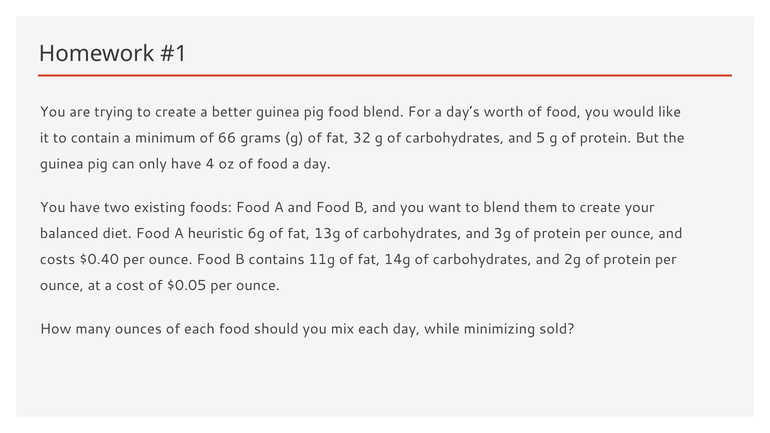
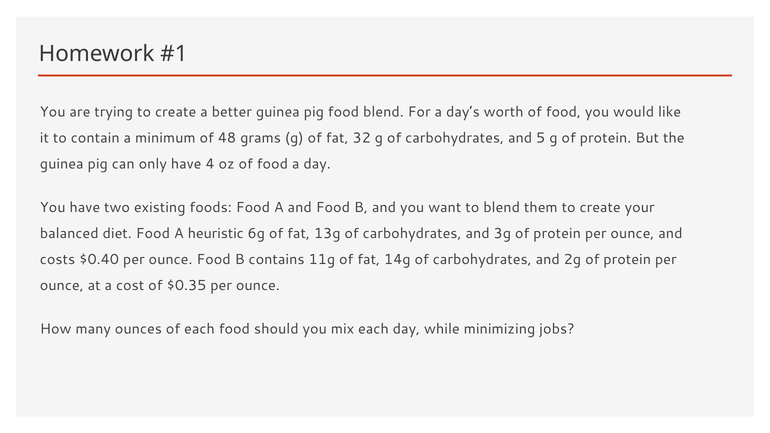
66: 66 -> 48
$0.05: $0.05 -> $0.35
sold: sold -> jobs
